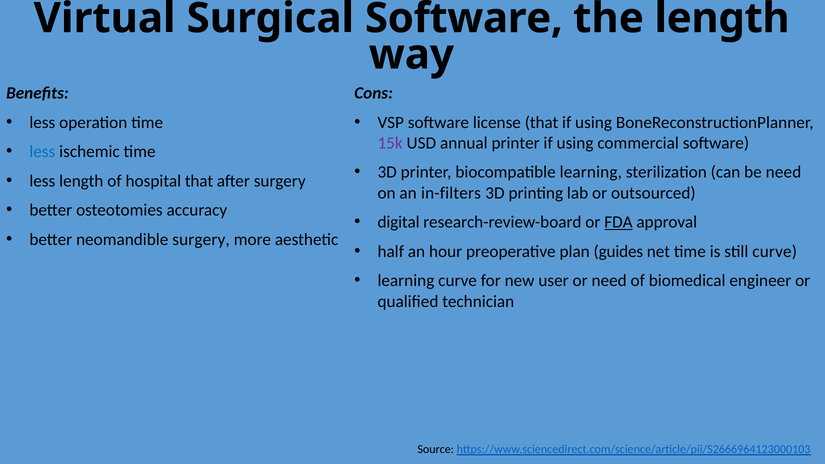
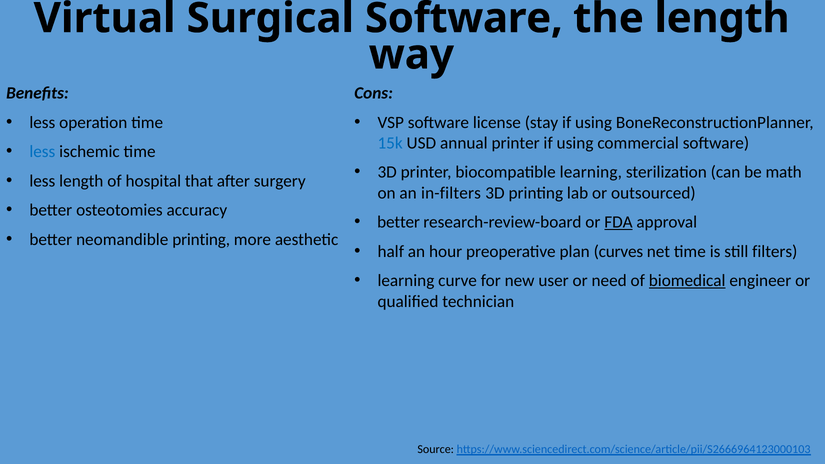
license that: that -> stay
15k colour: purple -> blue
be need: need -> math
digital at (399, 222): digital -> better
neomandible surgery: surgery -> printing
guides: guides -> curves
still curve: curve -> filters
biomedical underline: none -> present
